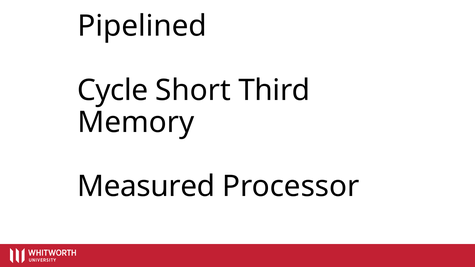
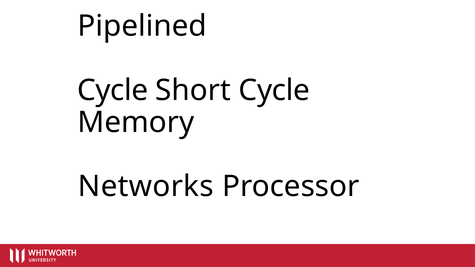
Short Third: Third -> Cycle
Measured: Measured -> Networks
